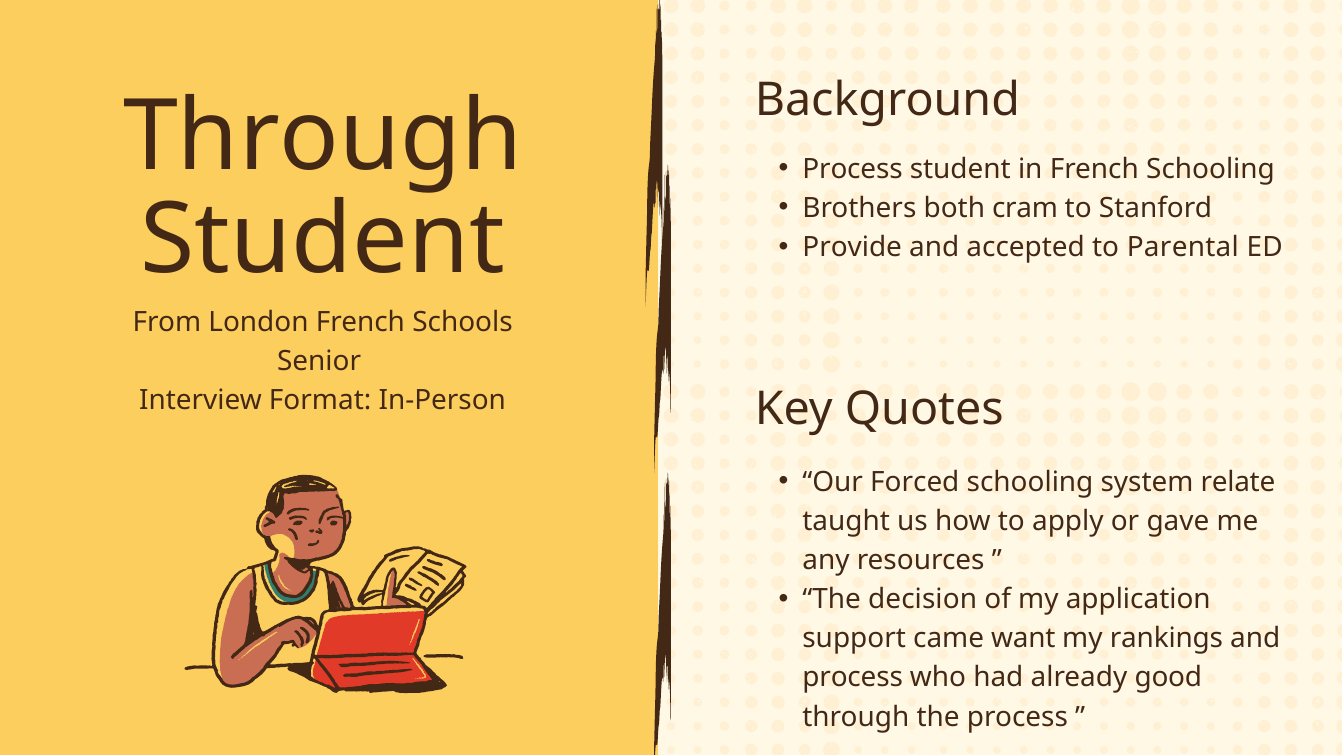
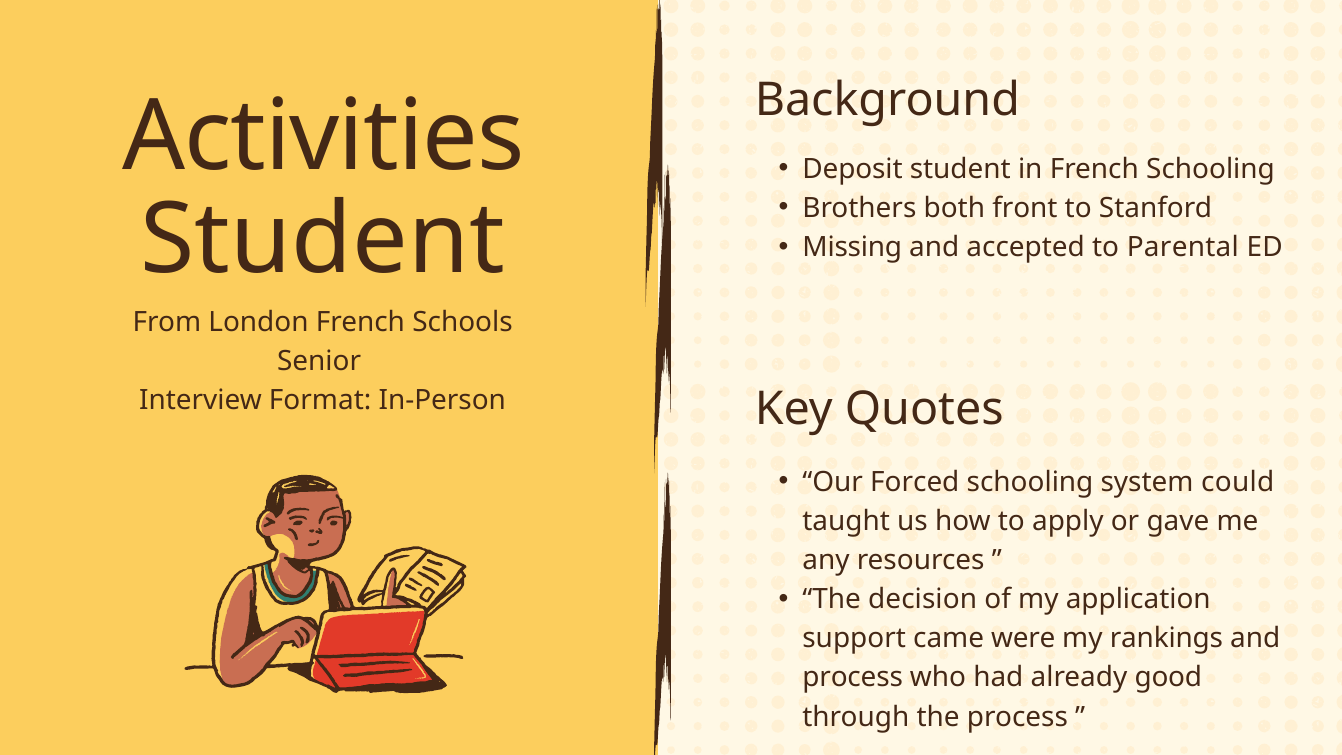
Through at (323, 137): Through -> Activities
Process at (853, 169): Process -> Deposit
cram: cram -> front
Provide: Provide -> Missing
relate: relate -> could
want: want -> were
